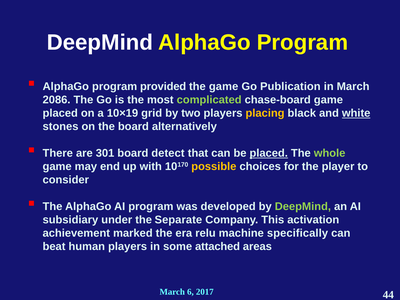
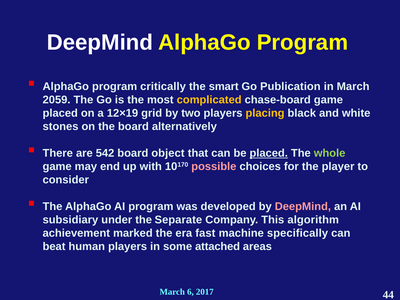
provided: provided -> critically
the game: game -> smart
2086: 2086 -> 2059
complicated colour: light green -> yellow
10×19: 10×19 -> 12×19
white underline: present -> none
301: 301 -> 542
detect: detect -> object
possible colour: yellow -> pink
DeepMind at (303, 206) colour: light green -> pink
activation: activation -> algorithm
relu: relu -> fast
